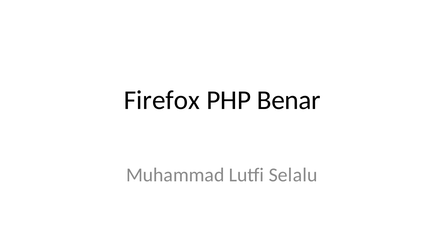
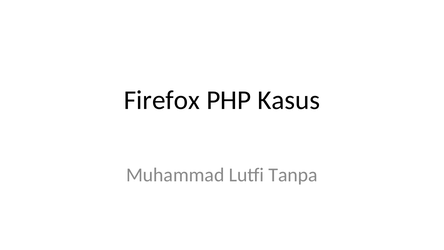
Benar: Benar -> Kasus
Selalu: Selalu -> Tanpa
